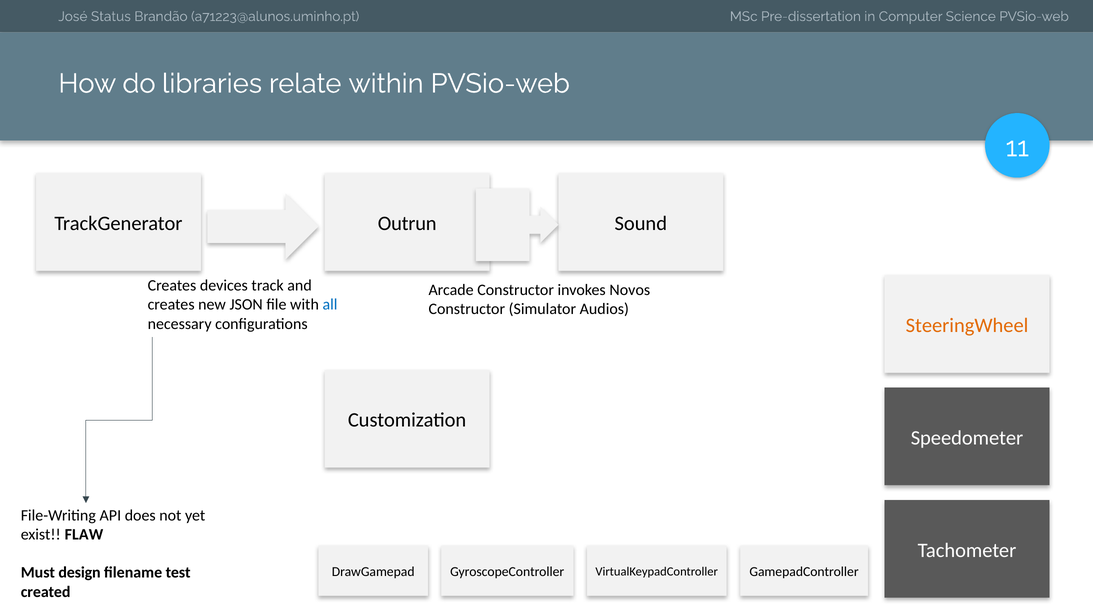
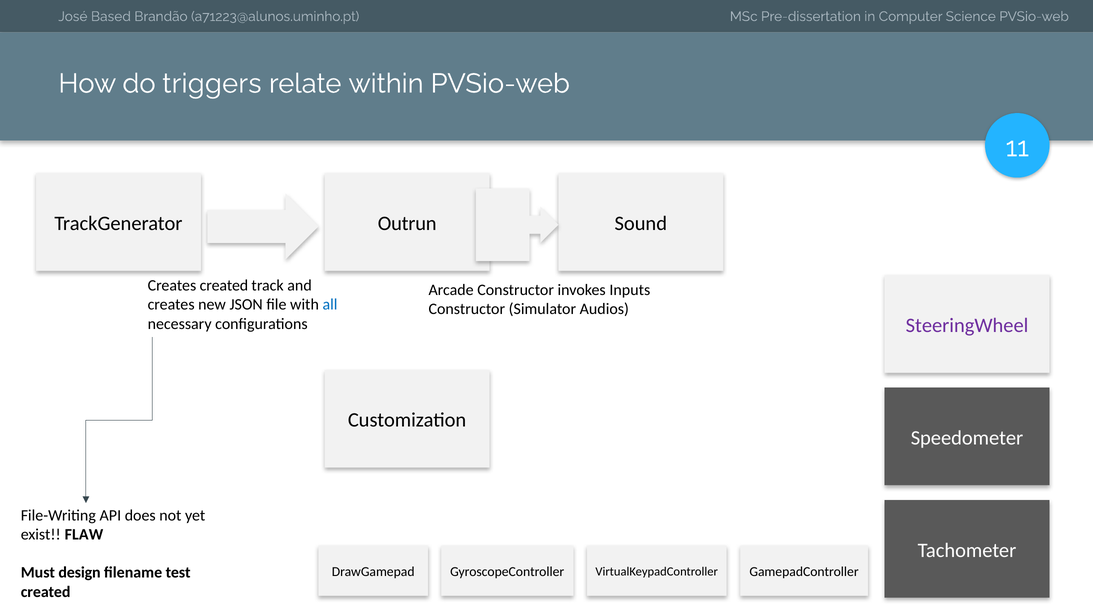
Status: Status -> Based
libraries: libraries -> triggers
Creates devices: devices -> created
Novos: Novos -> Inputs
SteeringWheel colour: orange -> purple
